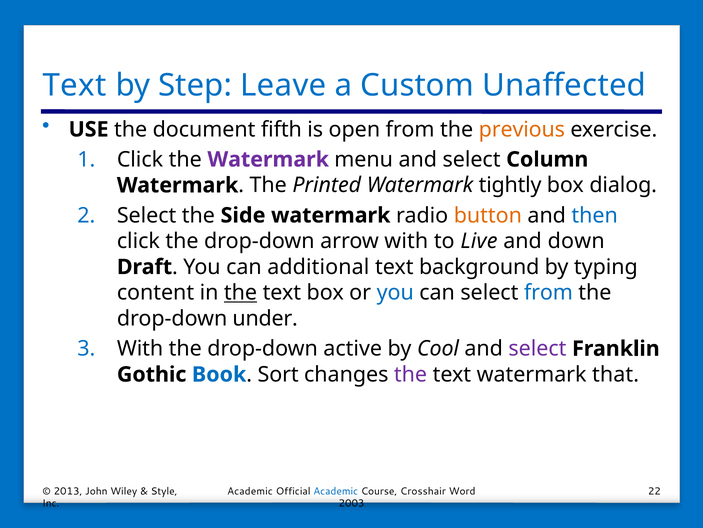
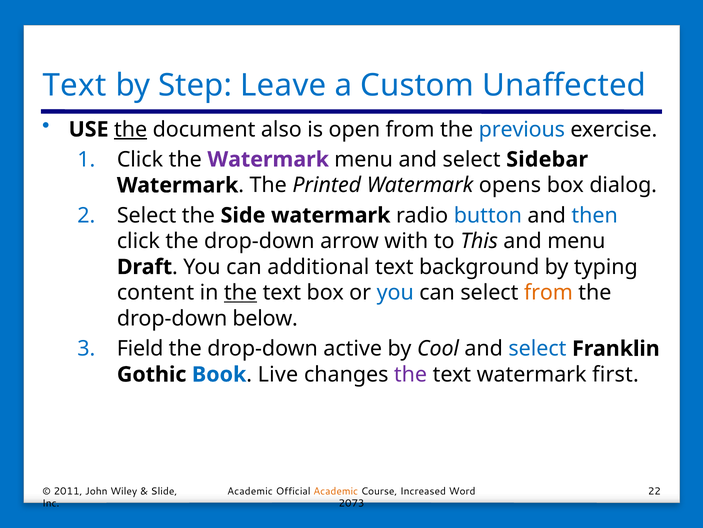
the at (131, 129) underline: none -> present
fifth: fifth -> also
previous colour: orange -> blue
Column: Column -> Sidebar
tightly: tightly -> opens
button colour: orange -> blue
Live: Live -> This
and down: down -> menu
from at (548, 292) colour: blue -> orange
under: under -> below
With at (140, 348): With -> Field
select at (537, 348) colour: purple -> blue
Sort: Sort -> Live
that: that -> first
2013: 2013 -> 2011
Style: Style -> Slide
Academic at (336, 491) colour: blue -> orange
Crosshair: Crosshair -> Increased
2003: 2003 -> 2073
